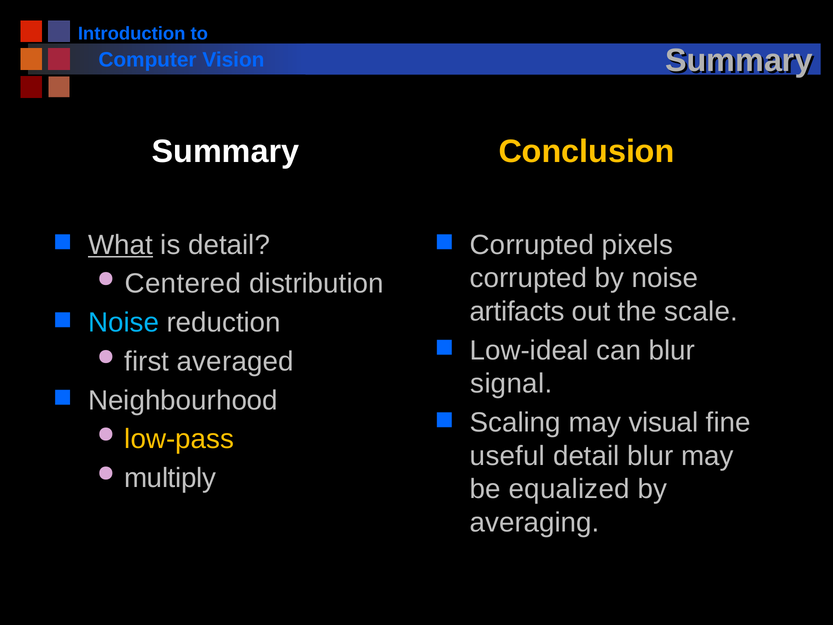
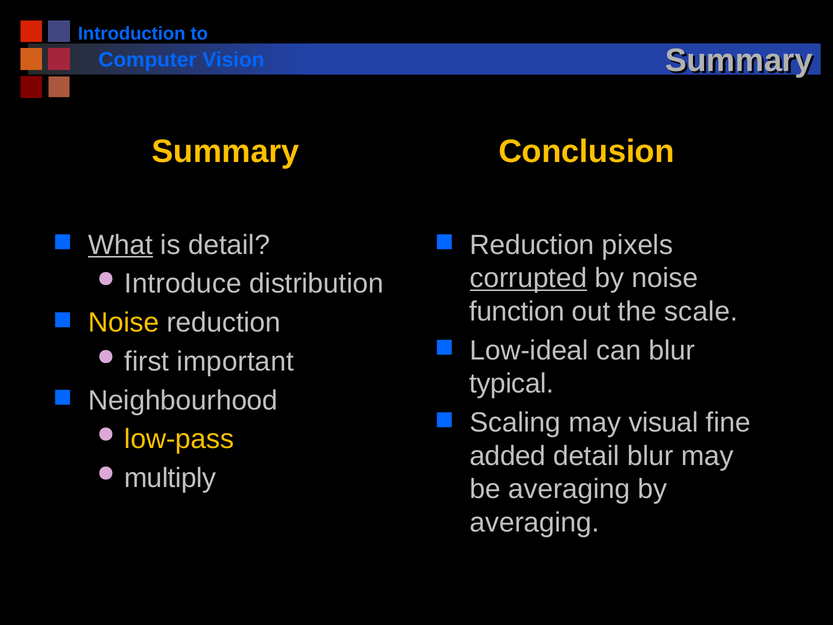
Summary at (226, 151) colour: white -> yellow
Corrupted at (532, 245): Corrupted -> Reduction
corrupted at (528, 278) underline: none -> present
Centered: Centered -> Introduce
artifacts: artifacts -> function
Noise at (124, 323) colour: light blue -> yellow
averaged: averaged -> important
signal: signal -> typical
useful: useful -> added
be equalized: equalized -> averaging
